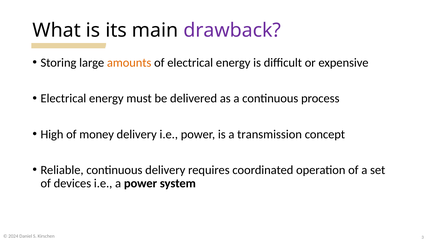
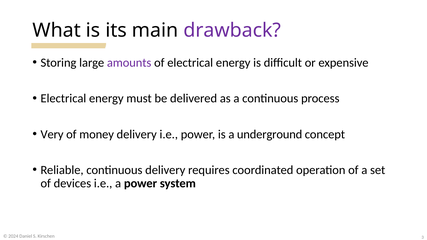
amounts colour: orange -> purple
High: High -> Very
transmission: transmission -> underground
